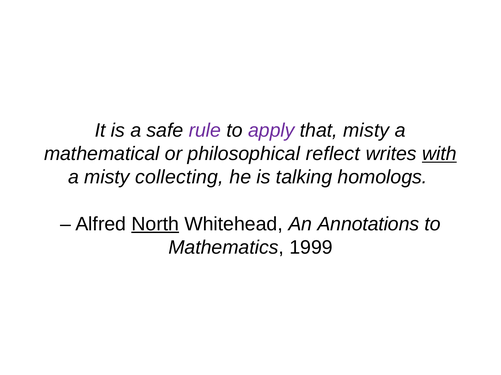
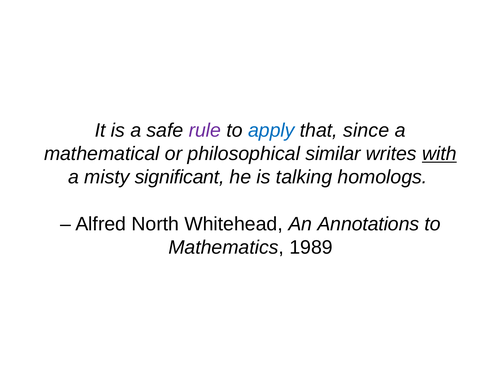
apply colour: purple -> blue
that misty: misty -> since
reflect: reflect -> similar
collecting: collecting -> significant
North underline: present -> none
1999: 1999 -> 1989
